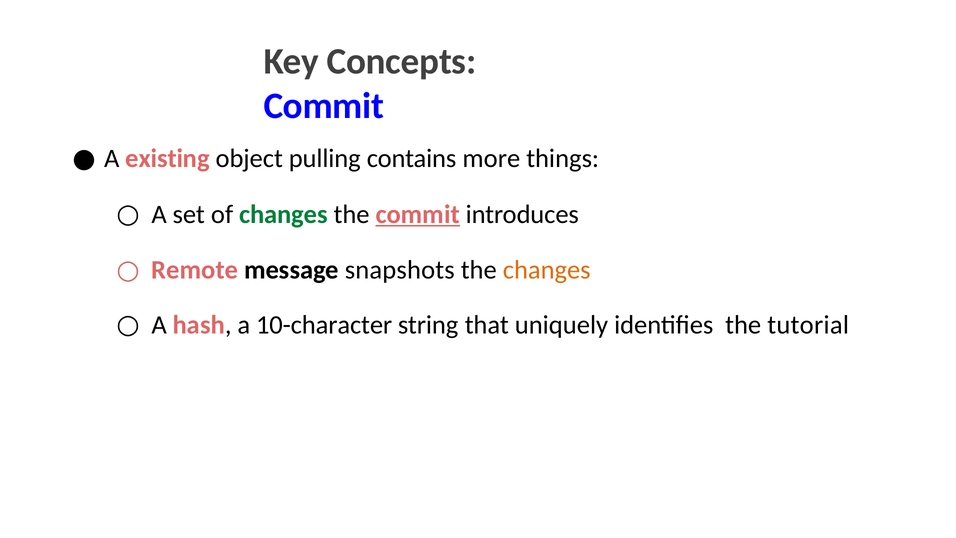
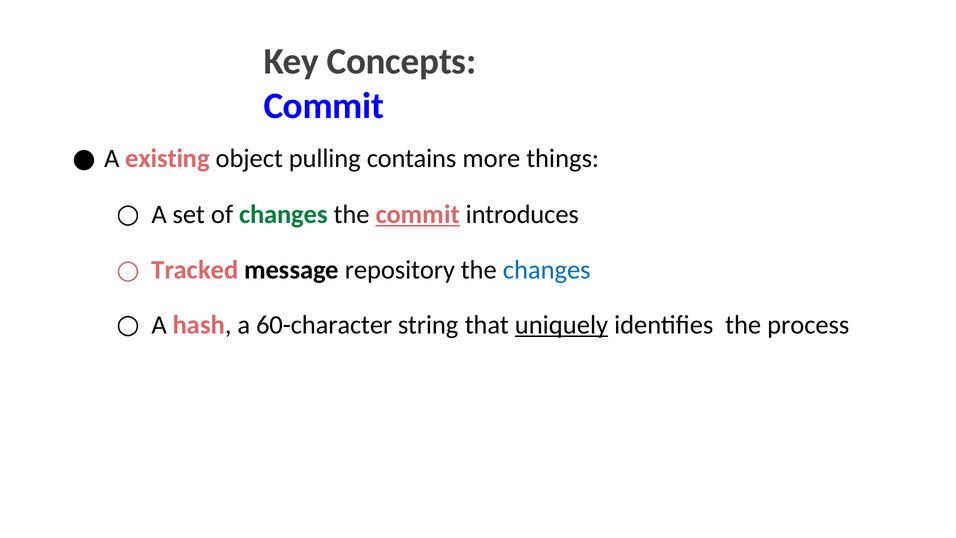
Remote: Remote -> Tracked
snapshots: snapshots -> repository
changes at (547, 270) colour: orange -> blue
10-character: 10-character -> 60-character
uniquely underline: none -> present
tutorial: tutorial -> process
